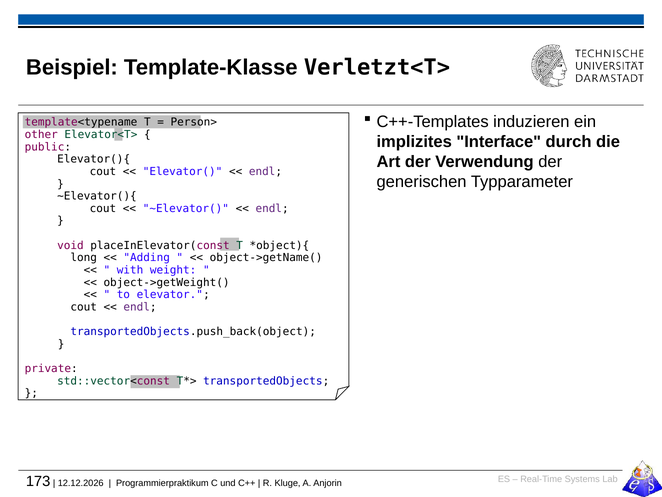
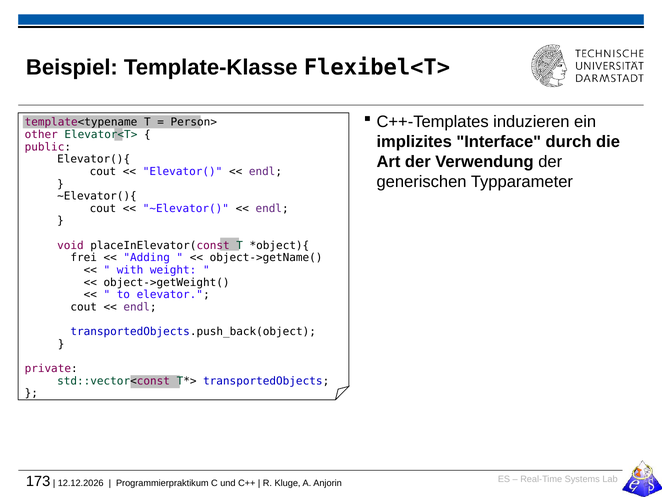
Verletzt<T>: Verletzt<T> -> Flexibel<T>
long: long -> frei
